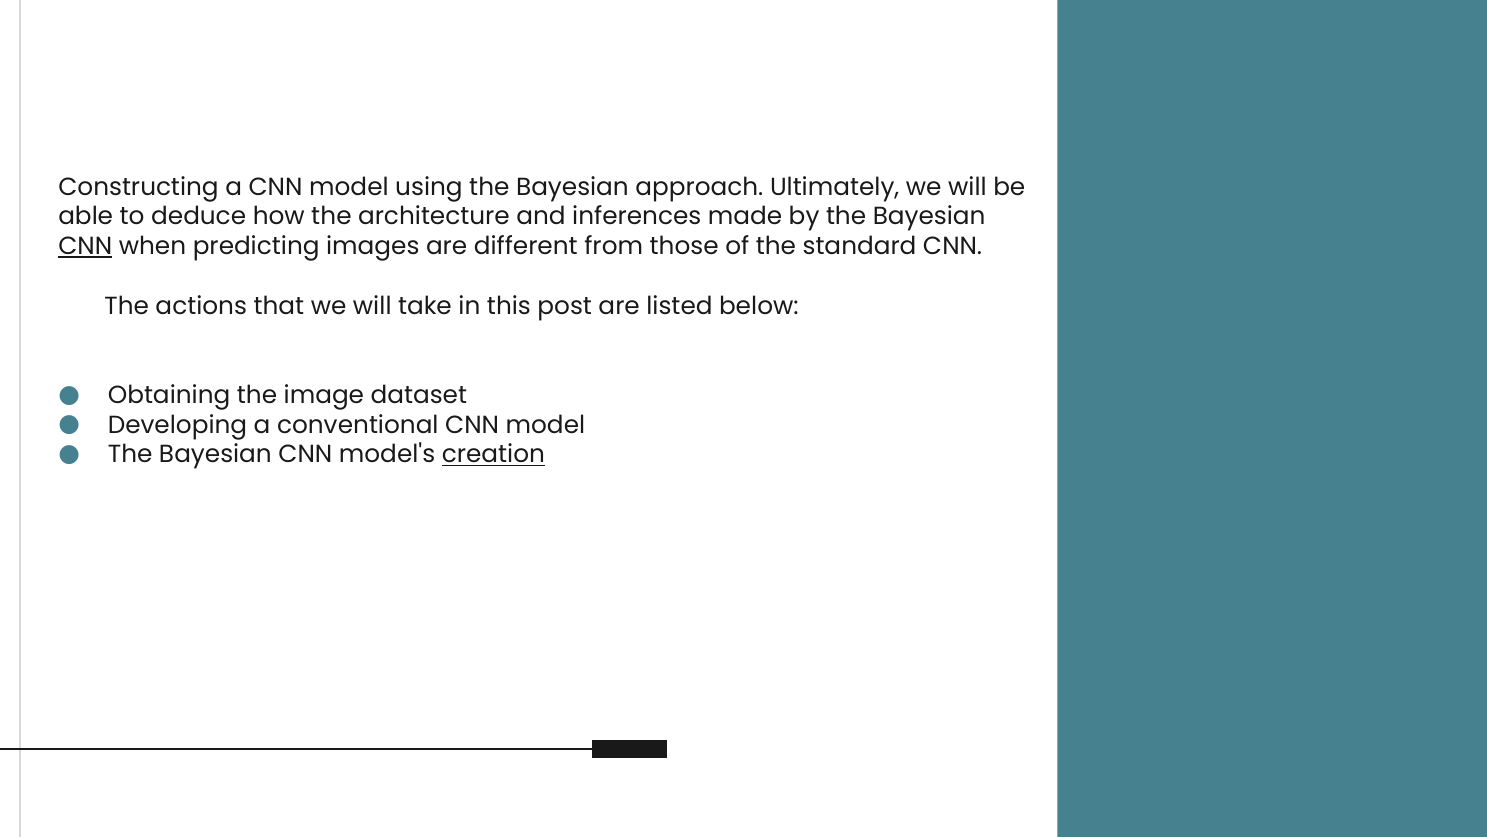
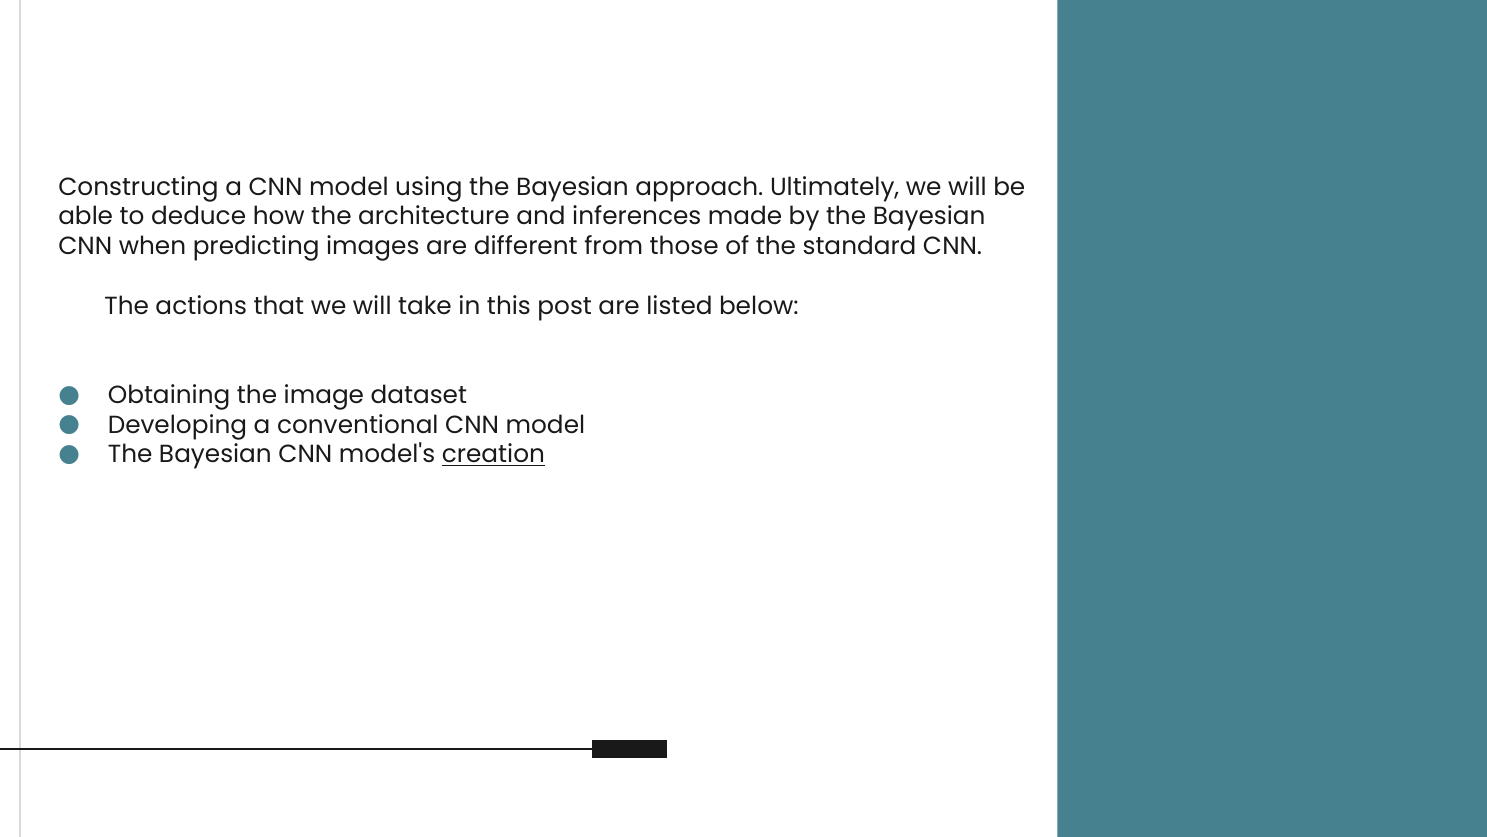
CNN at (85, 246) underline: present -> none
